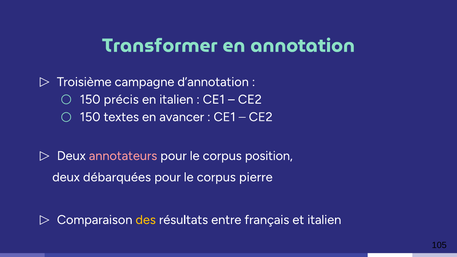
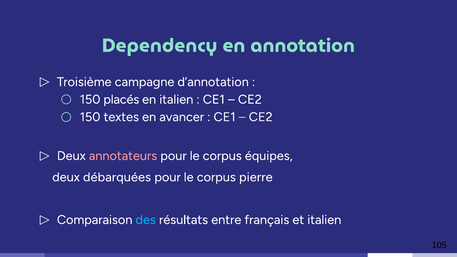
Transformer: Transformer -> Dependency
précis: précis -> placés
position: position -> équipes
des colour: yellow -> light blue
